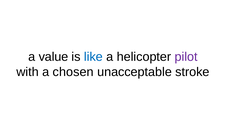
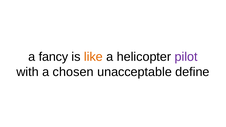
value: value -> fancy
like colour: blue -> orange
stroke: stroke -> define
